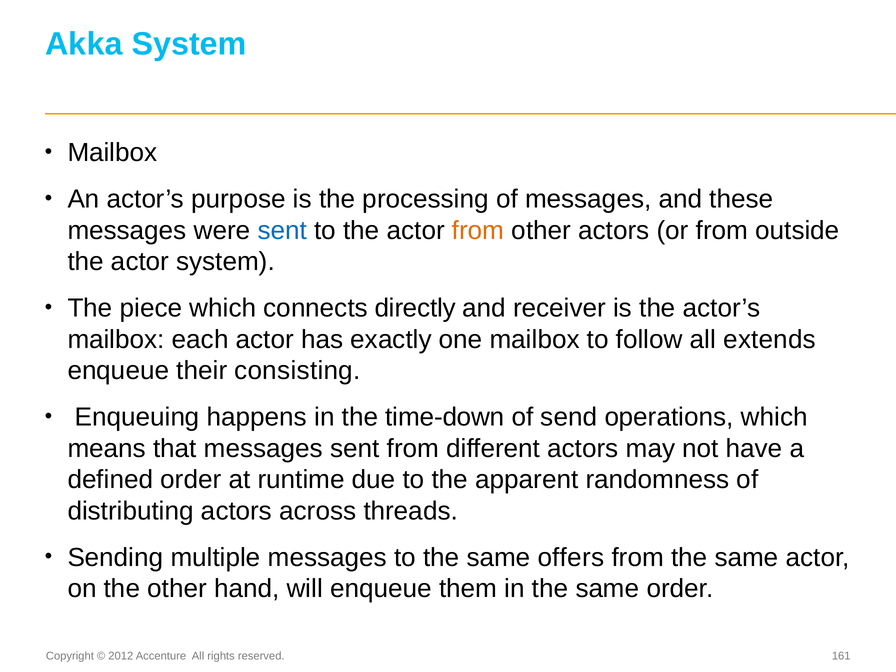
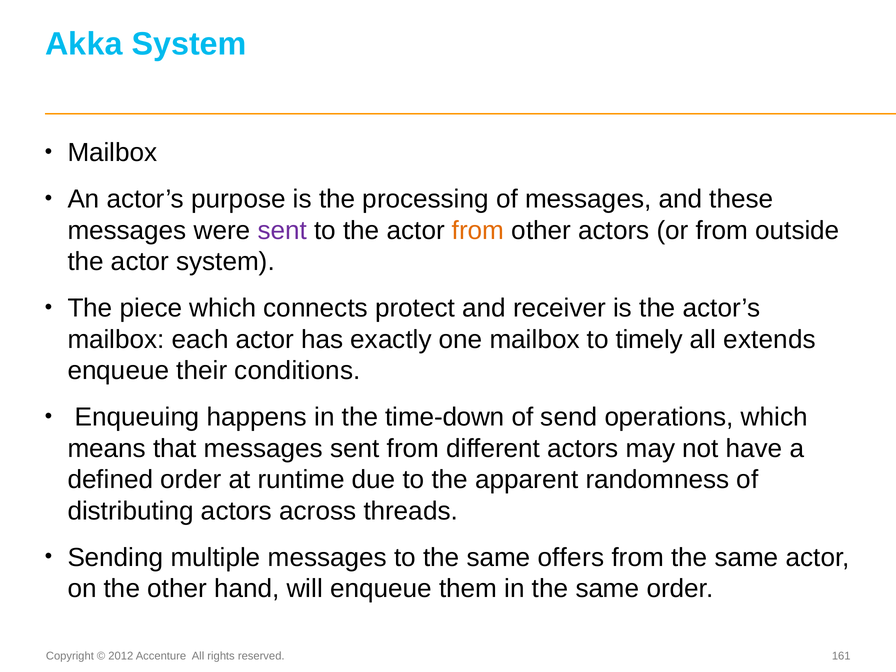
sent at (282, 230) colour: blue -> purple
directly: directly -> protect
follow: follow -> timely
consisting: consisting -> conditions
